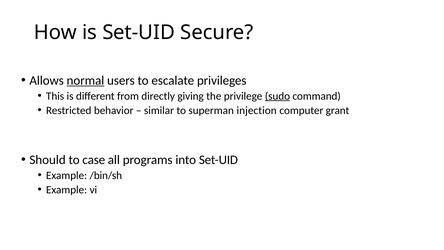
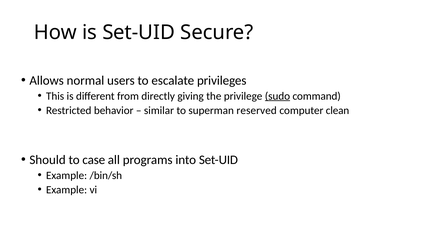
normal underline: present -> none
injection: injection -> reserved
grant: grant -> clean
